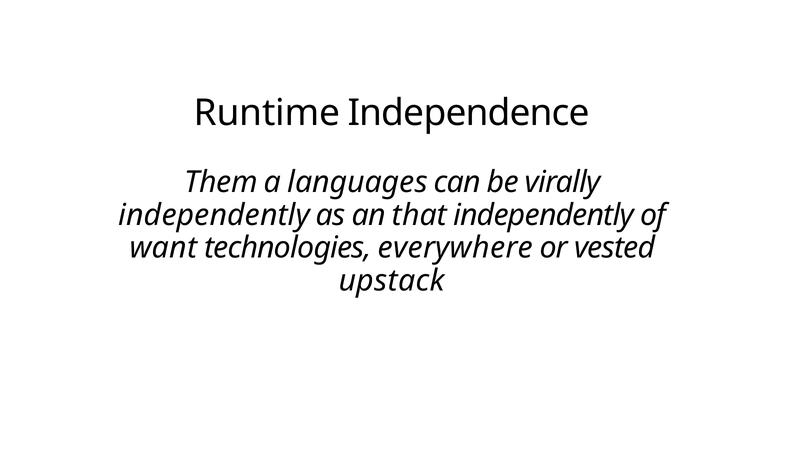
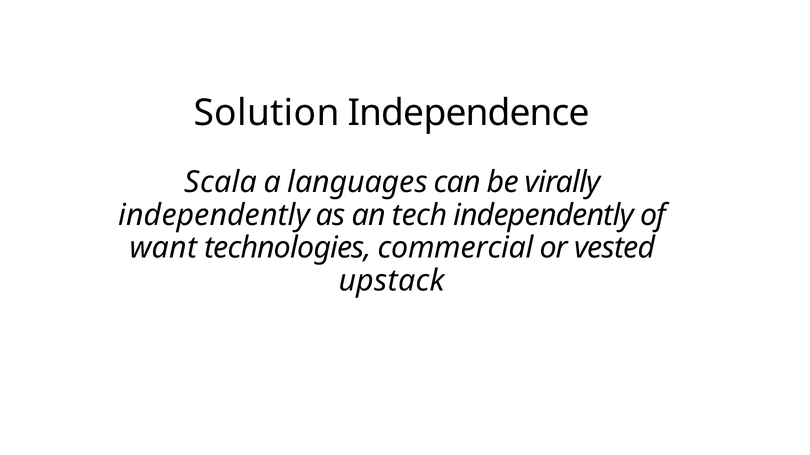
Runtime: Runtime -> Solution
Them: Them -> Scala
that: that -> tech
everywhere: everywhere -> commercial
